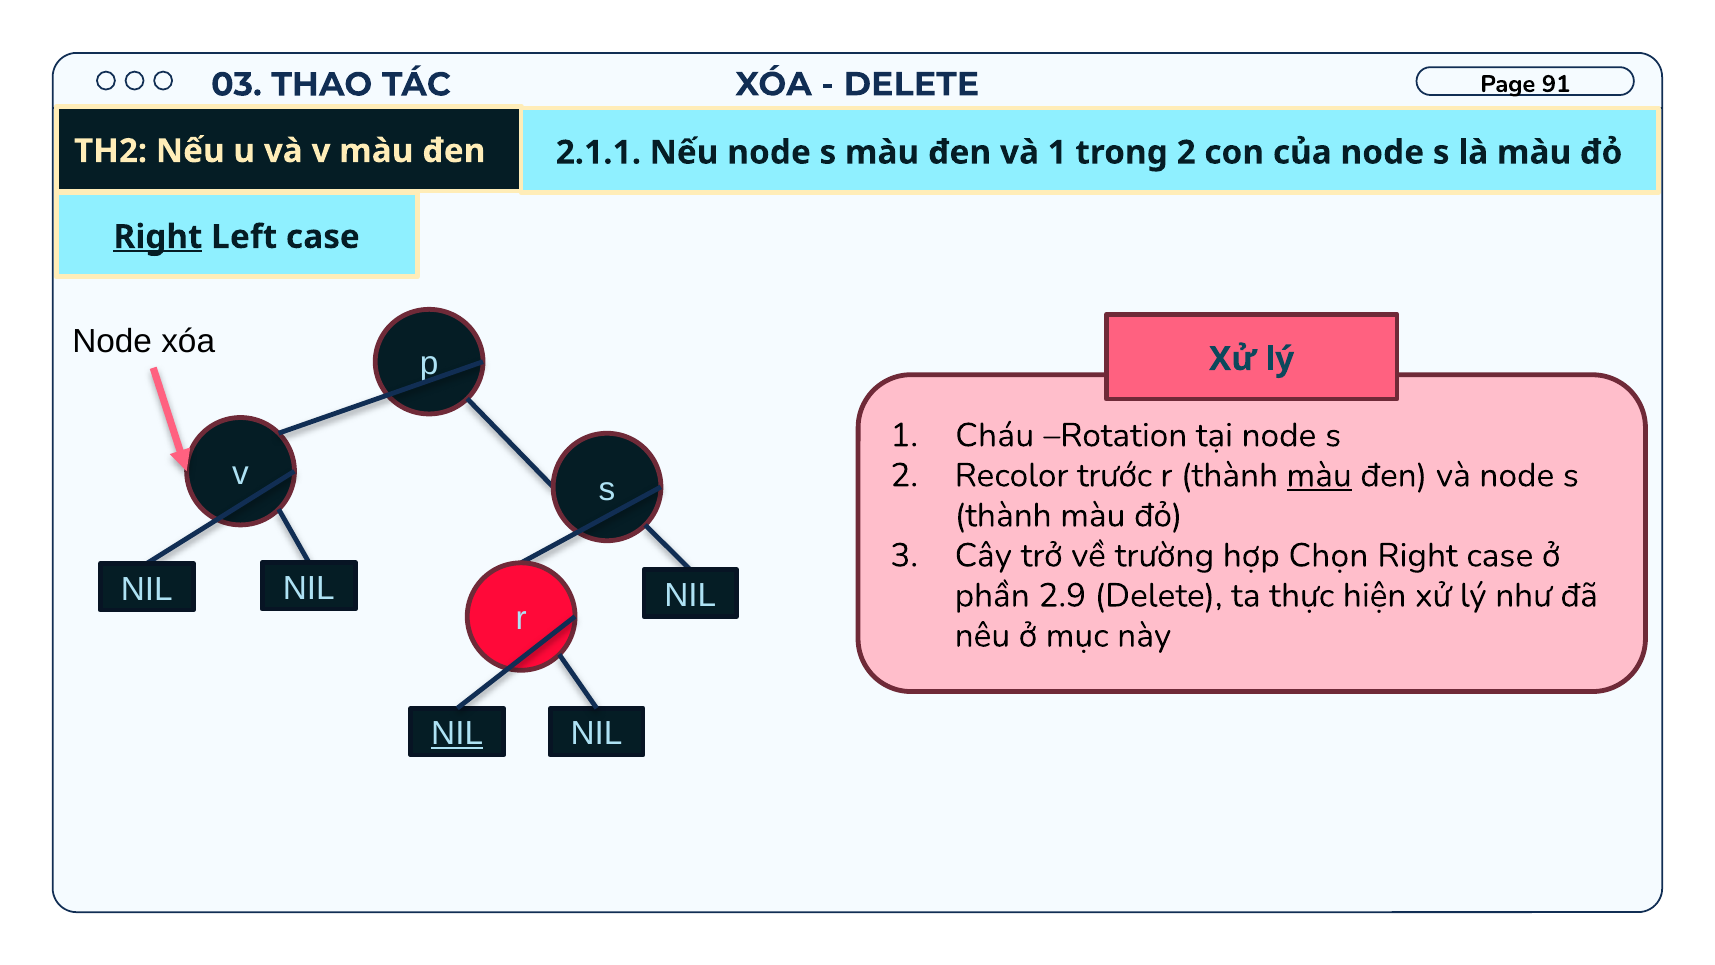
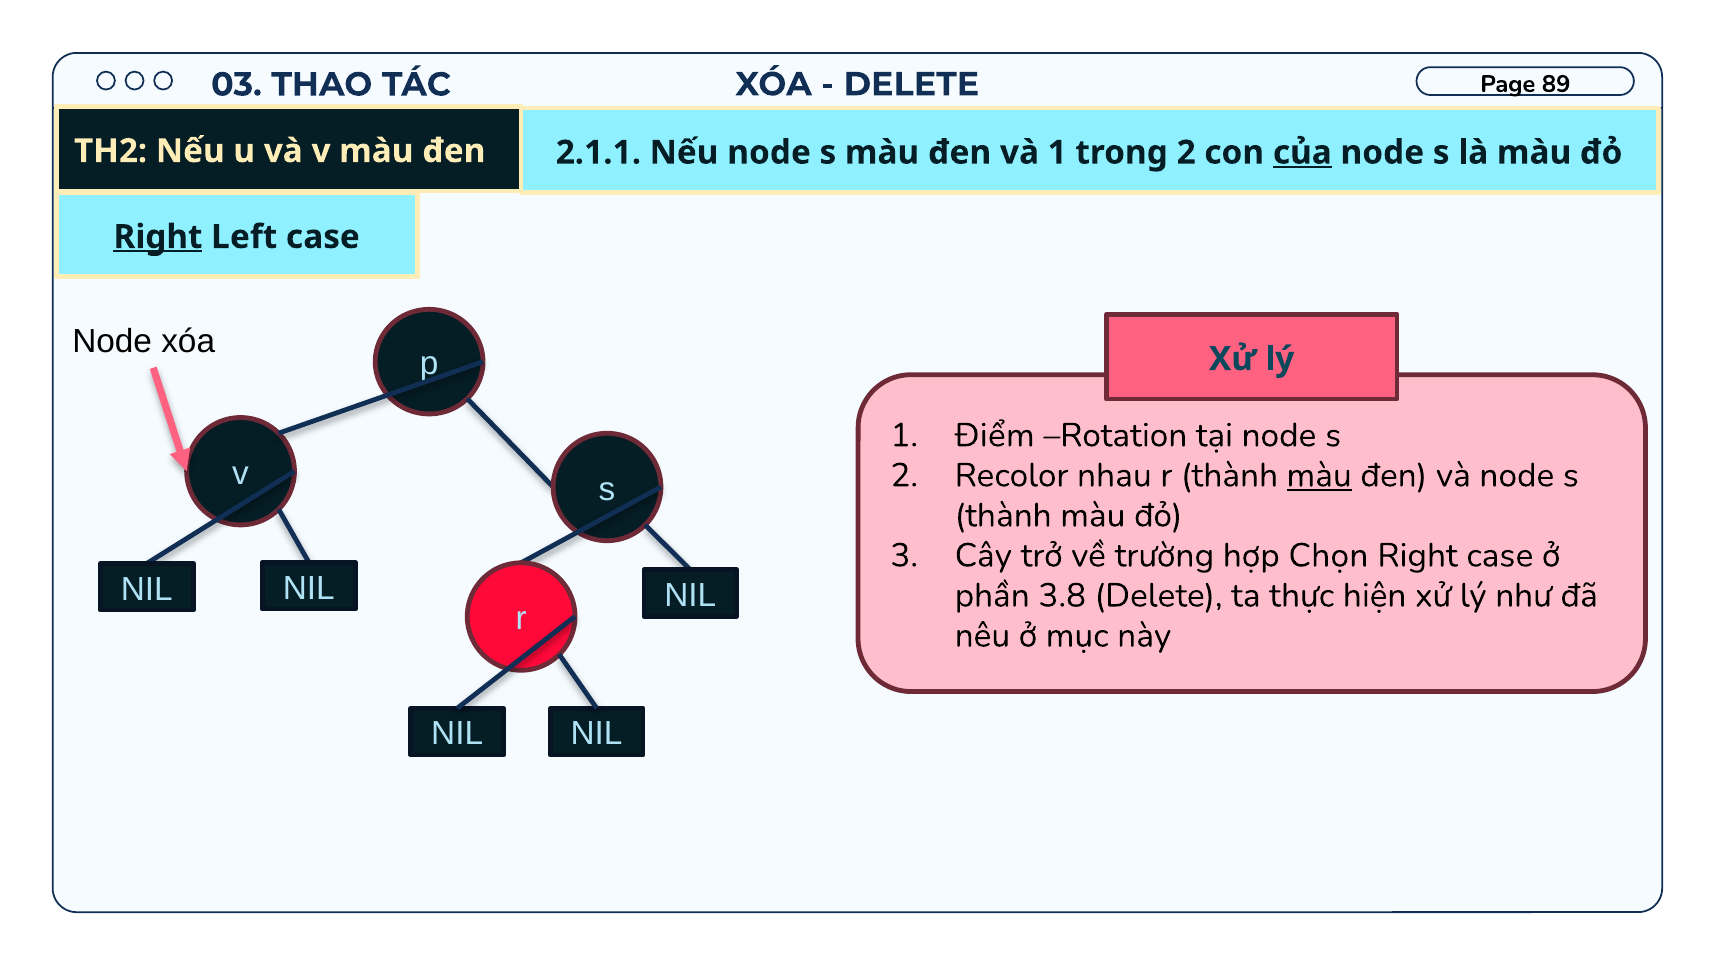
91: 91 -> 89
của underline: none -> present
Cháu: Cháu -> Điểm
trước: trước -> nhau
2.9: 2.9 -> 3.8
NIL at (457, 734) underline: present -> none
